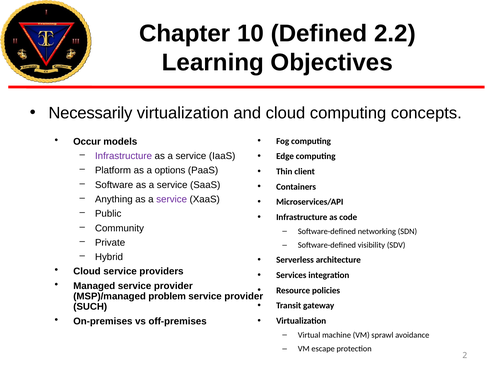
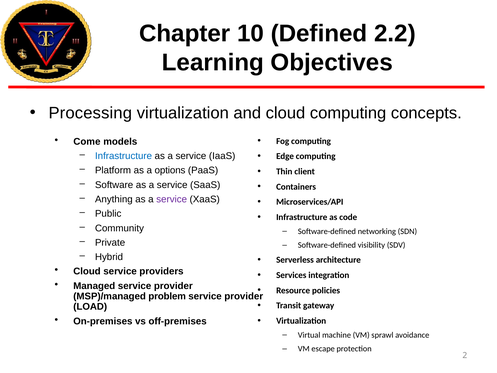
Necessarily: Necessarily -> Processing
Occur: Occur -> Come
Infrastructure at (124, 156) colour: purple -> blue
SUCH: SUCH -> LOAD
